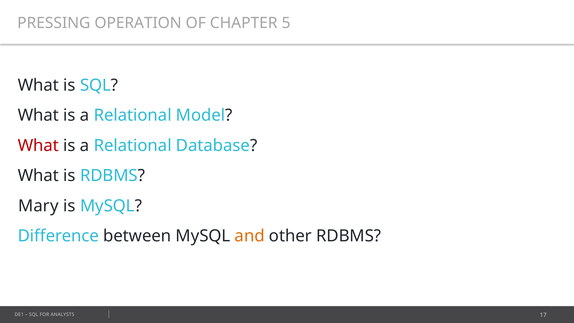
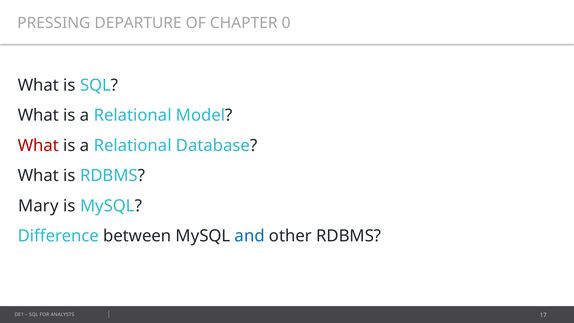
OPERATION: OPERATION -> DEPARTURE
5: 5 -> 0
and colour: orange -> blue
